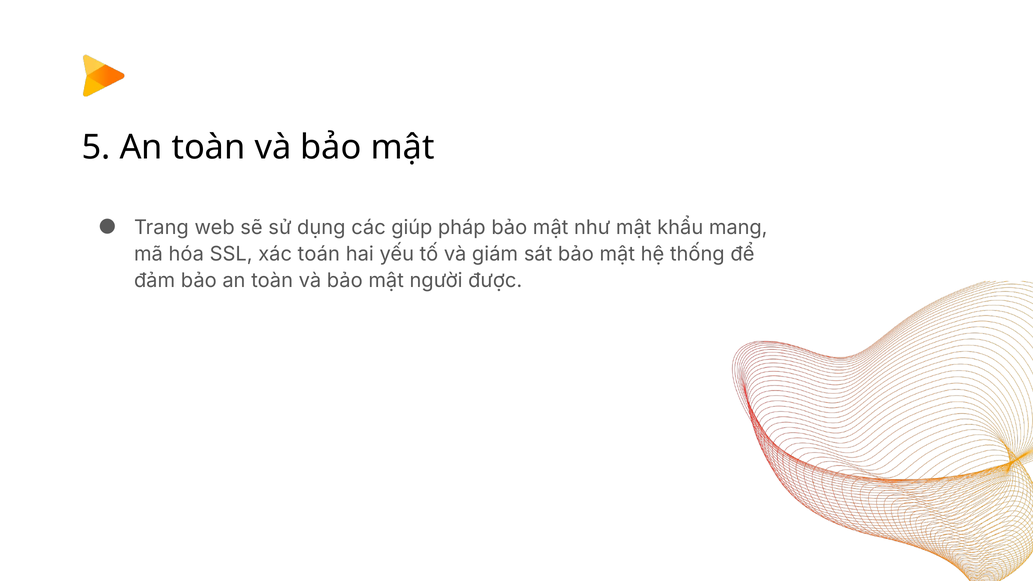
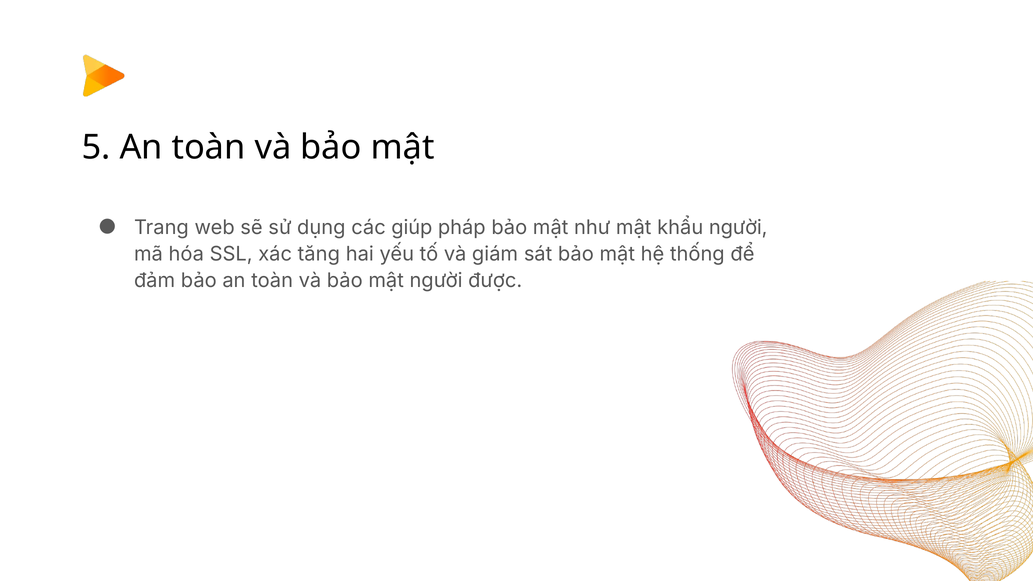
khẩu mang: mang -> người
toán: toán -> tăng
